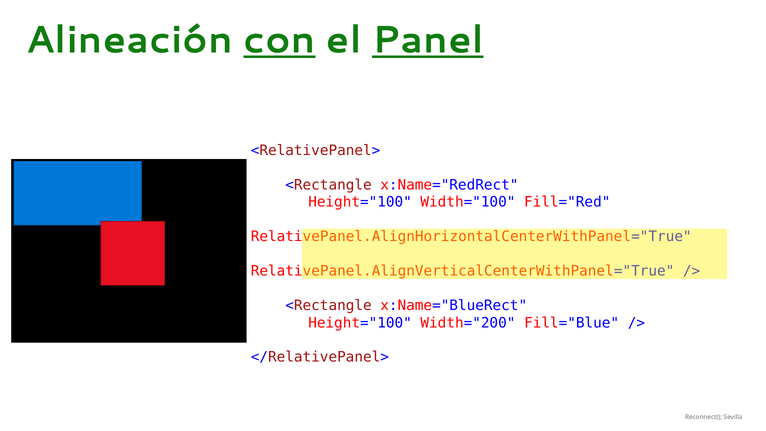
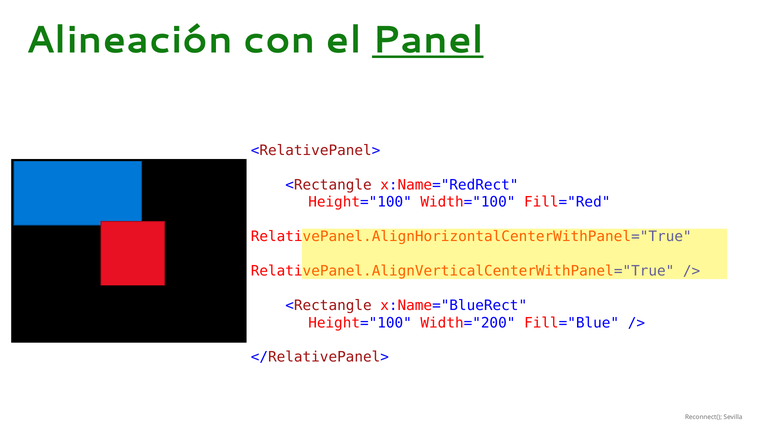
con underline: present -> none
